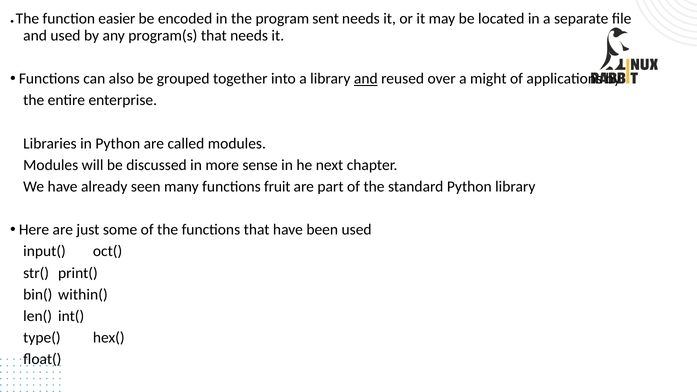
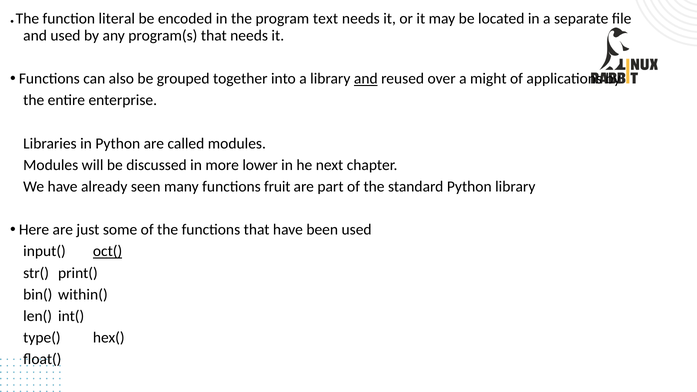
easier: easier -> literal
sent: sent -> text
sense: sense -> lower
oct( underline: none -> present
